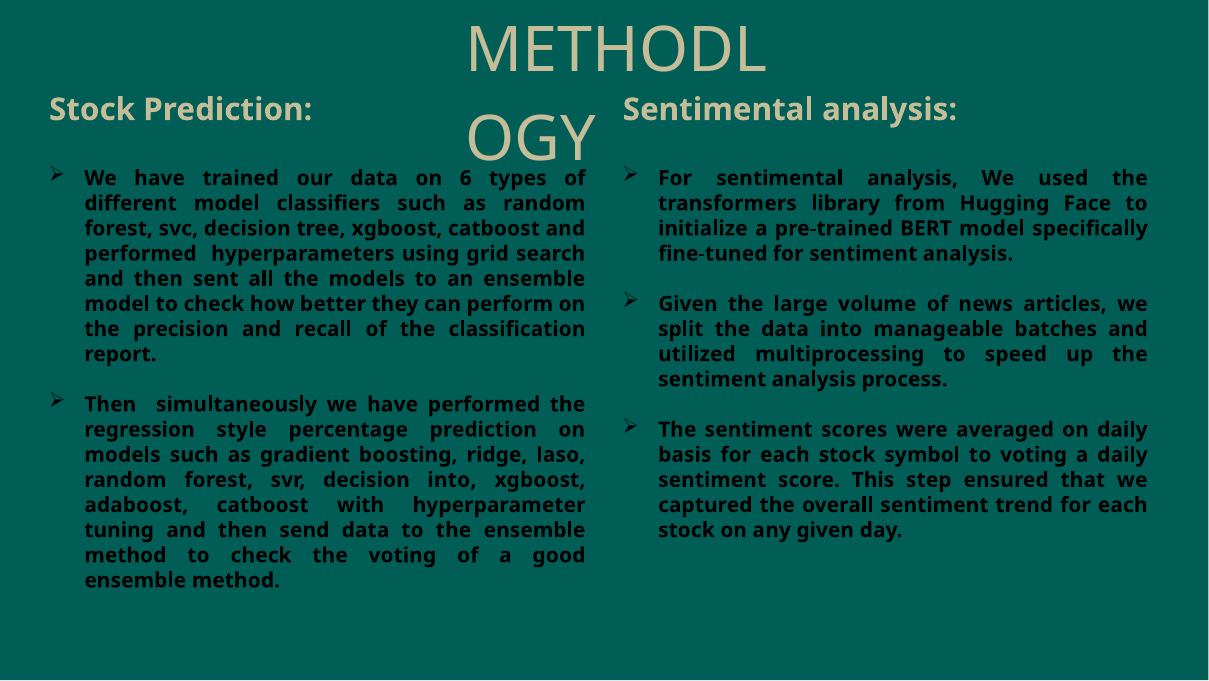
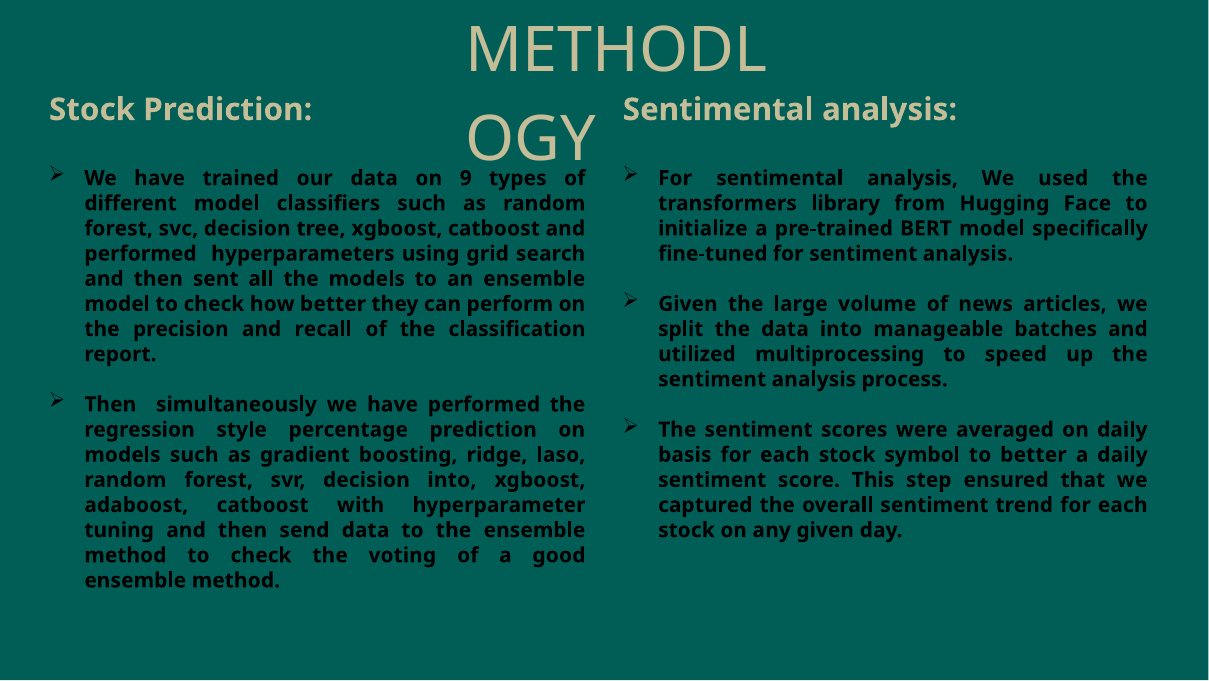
6: 6 -> 9
to voting: voting -> better
